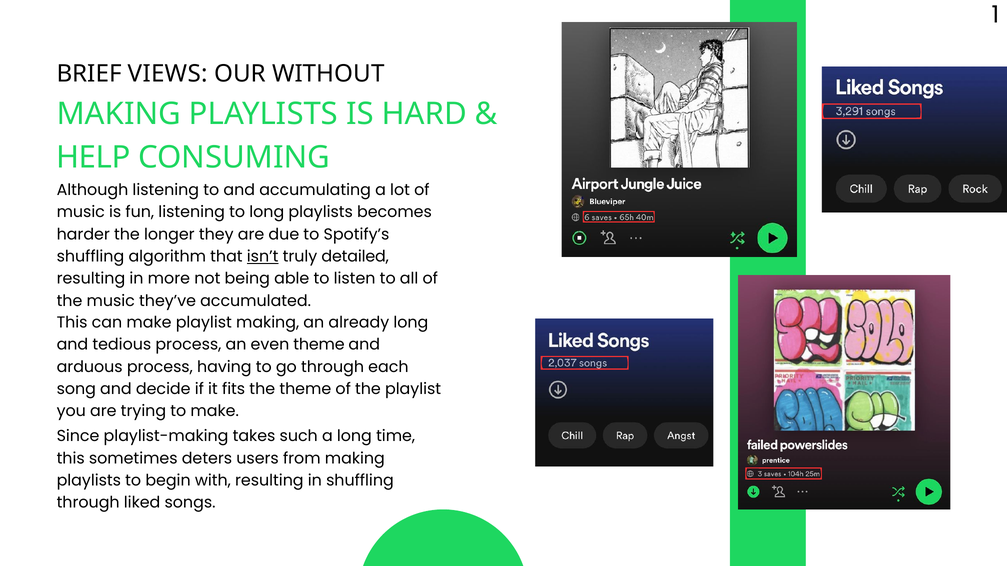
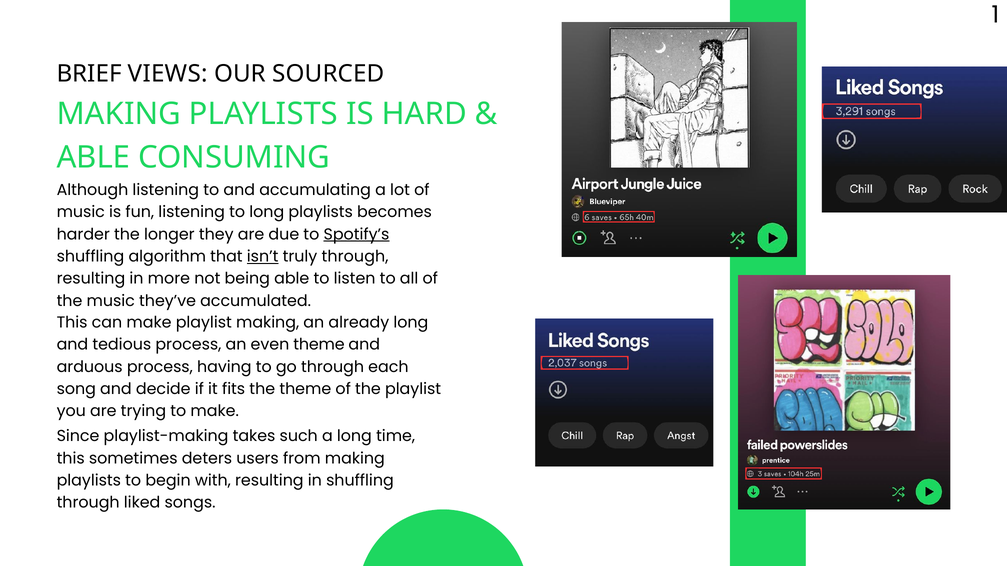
WITHOUT: WITHOUT -> SOURCED
HELP at (93, 158): HELP -> ABLE
Spotify’s underline: none -> present
truly detailed: detailed -> through
